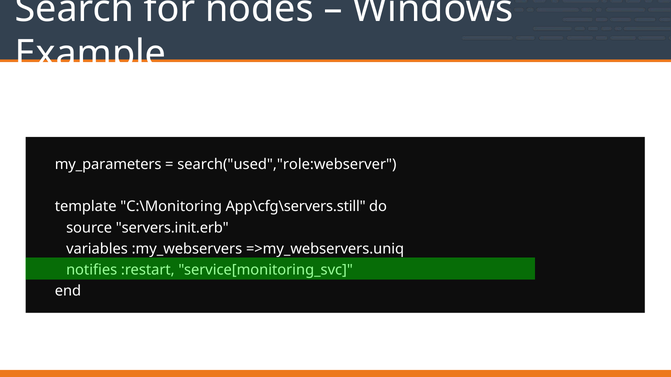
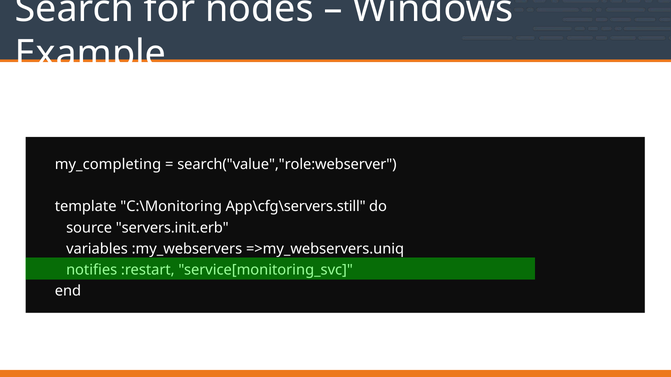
my_parameters: my_parameters -> my_completing
search("used","role:webserver: search("used","role:webserver -> search("value","role:webserver
